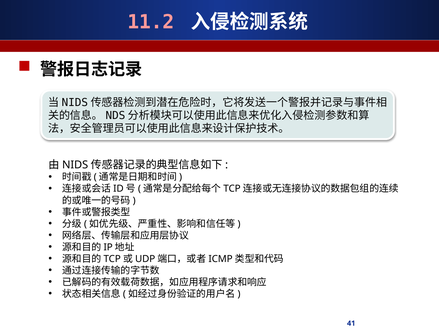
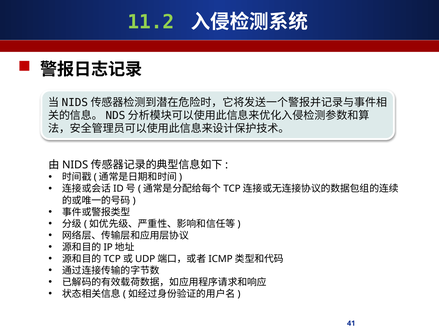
11.2 colour: pink -> light green
